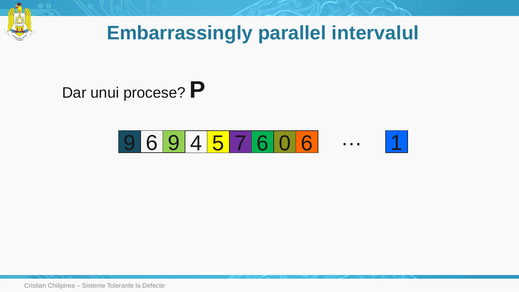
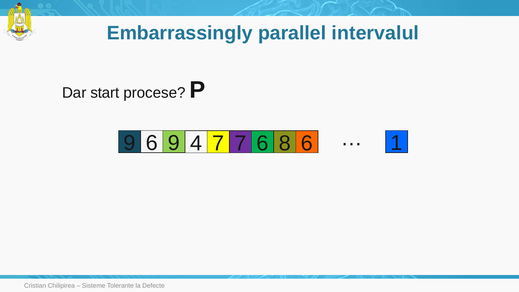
unui: unui -> start
4 5: 5 -> 7
0: 0 -> 8
